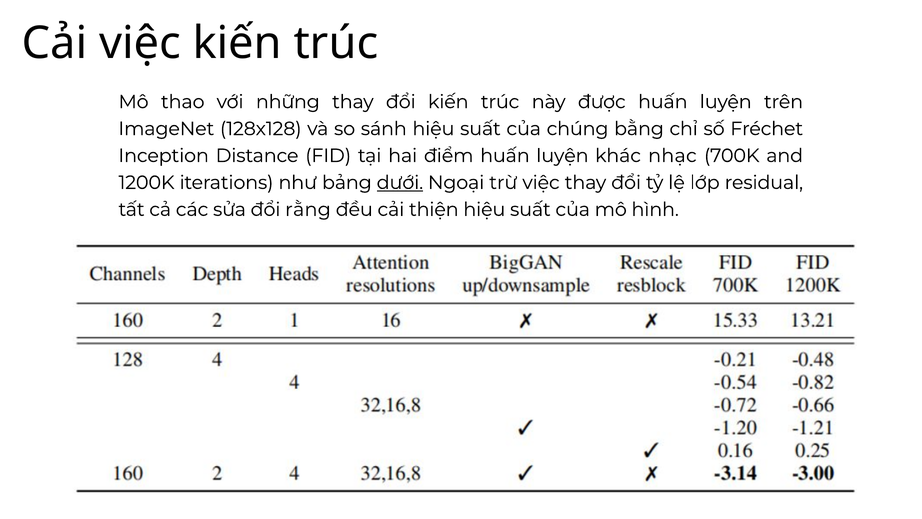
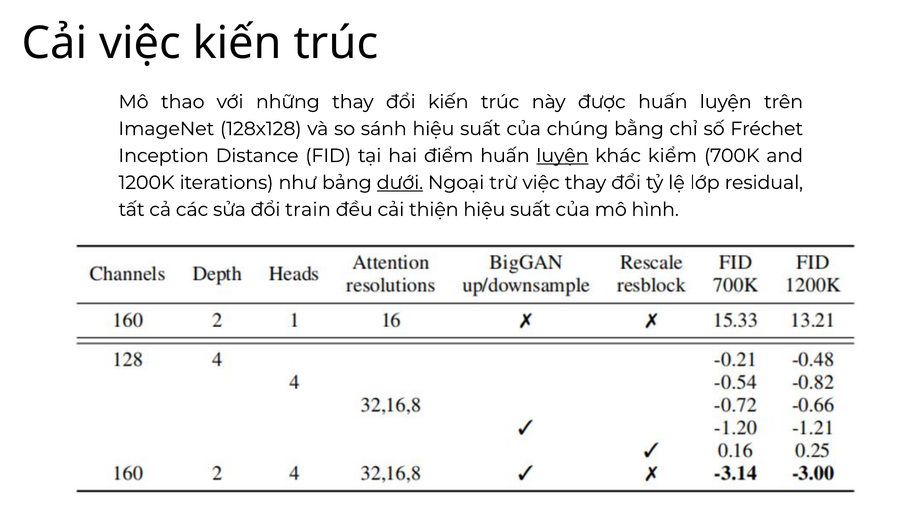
luyện at (562, 156) underline: none -> present
nhạc: nhạc -> kiểm
rằng: rằng -> train
